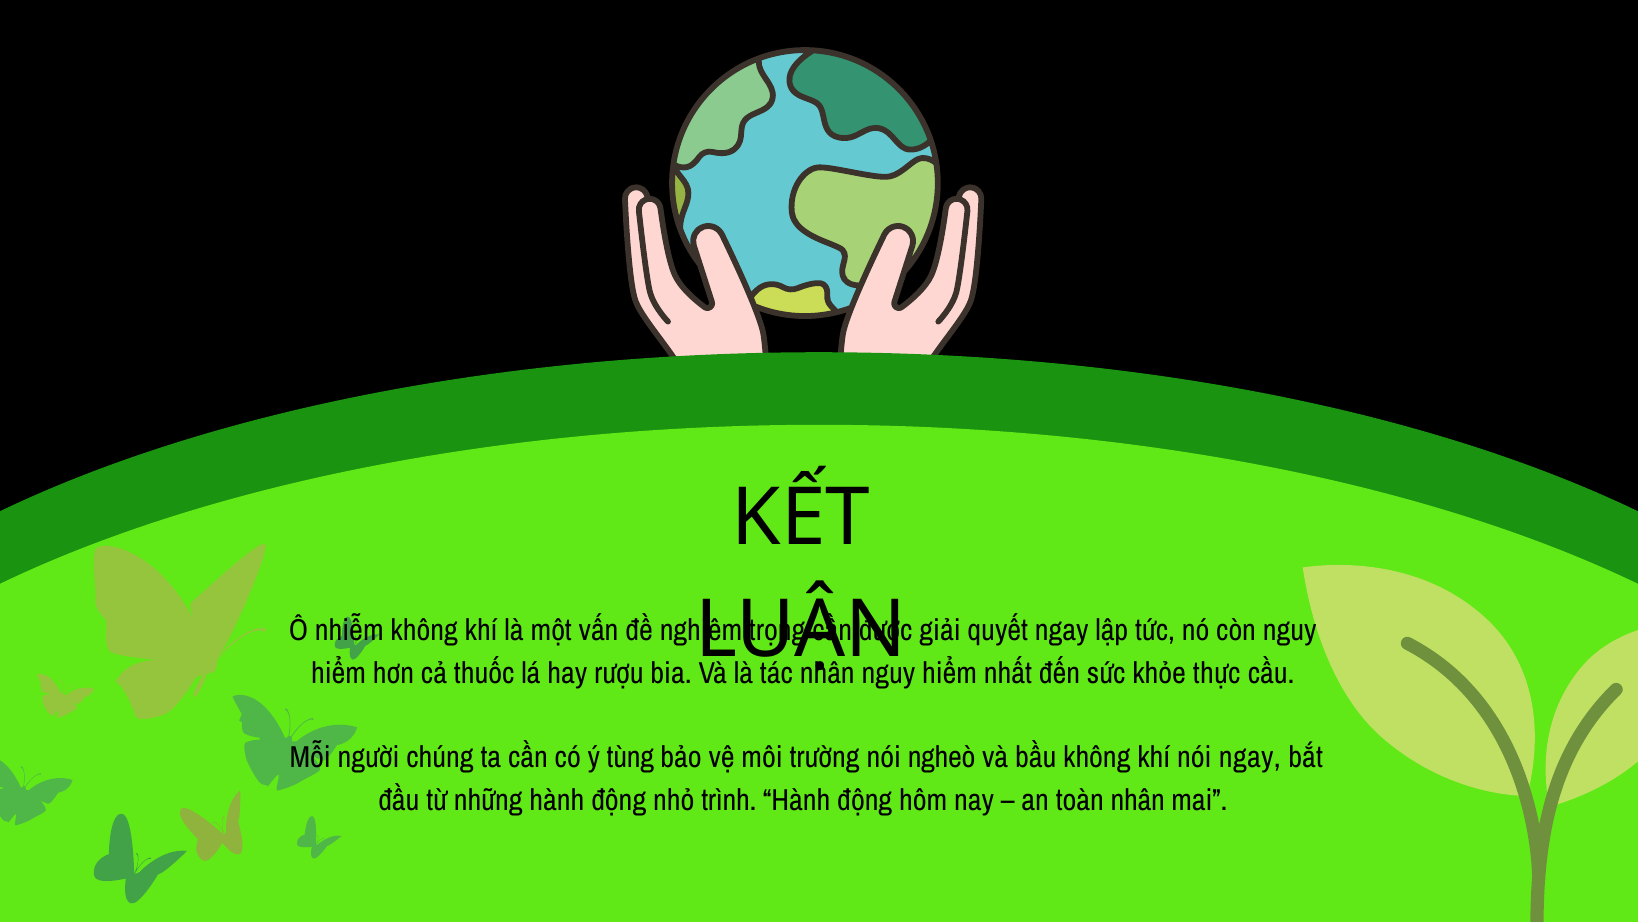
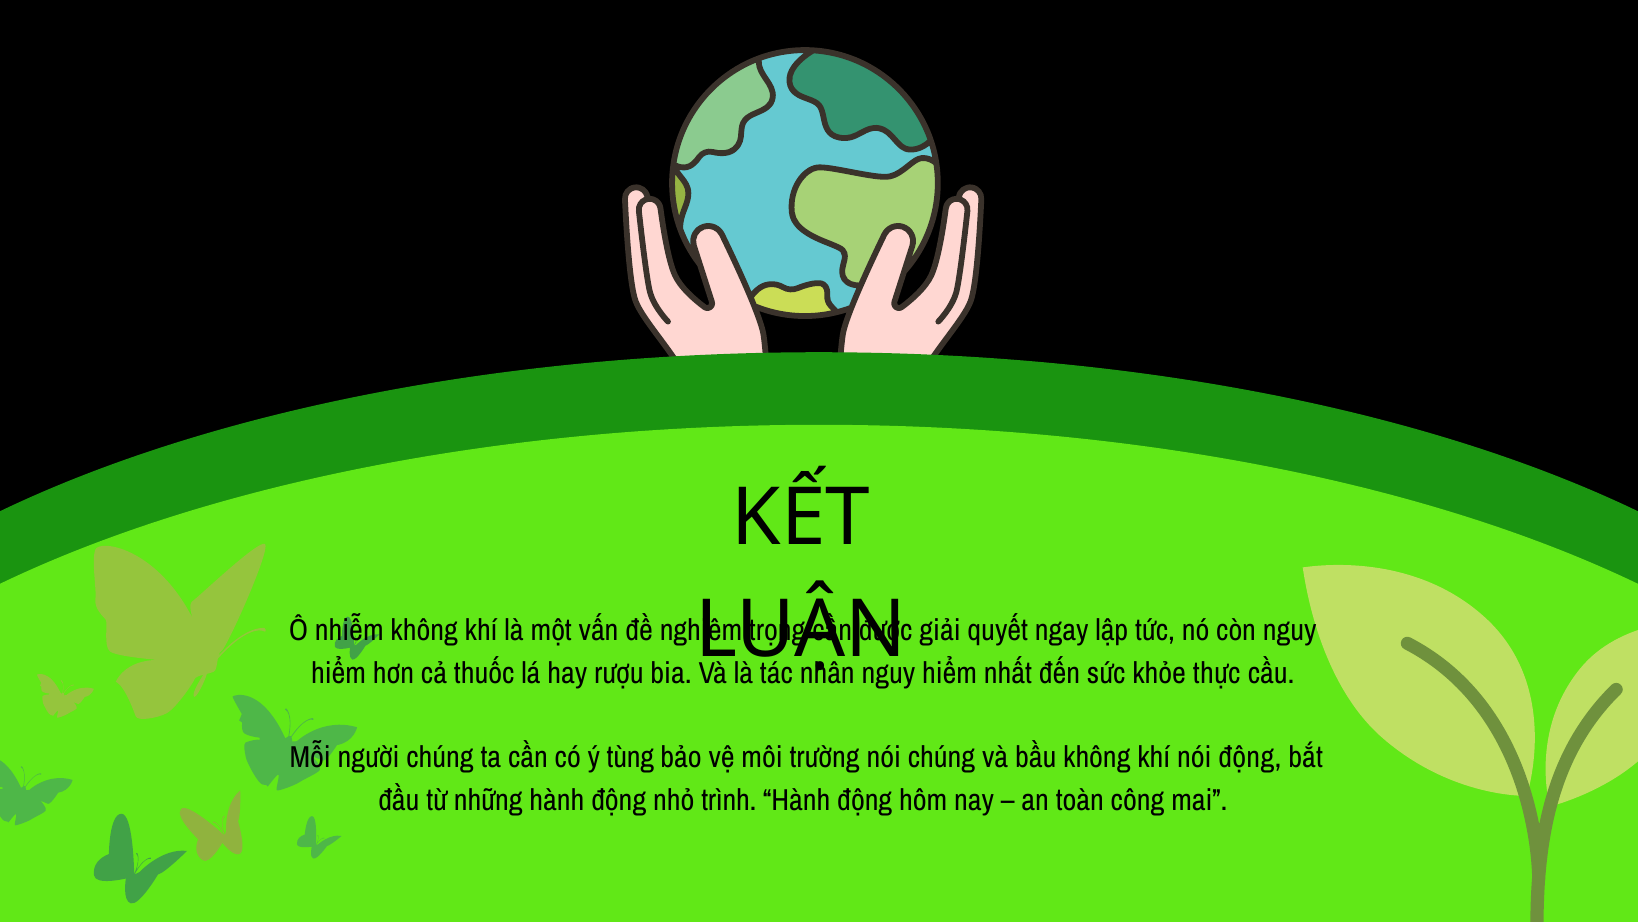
nói ngheò: ngheò -> chúng
nói ngay: ngay -> động
toàn nhân: nhân -> công
